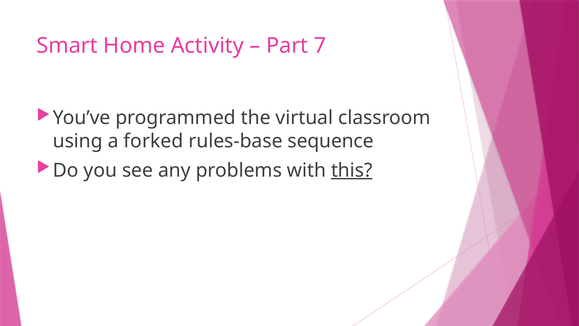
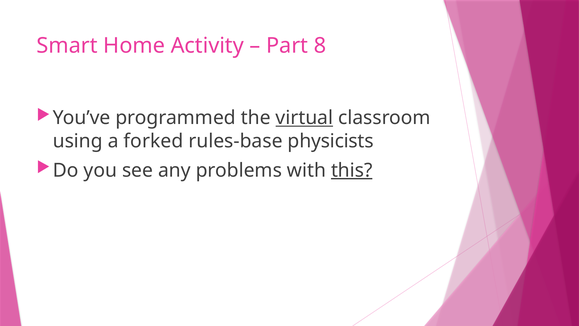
7: 7 -> 8
virtual underline: none -> present
sequence: sequence -> physicists
